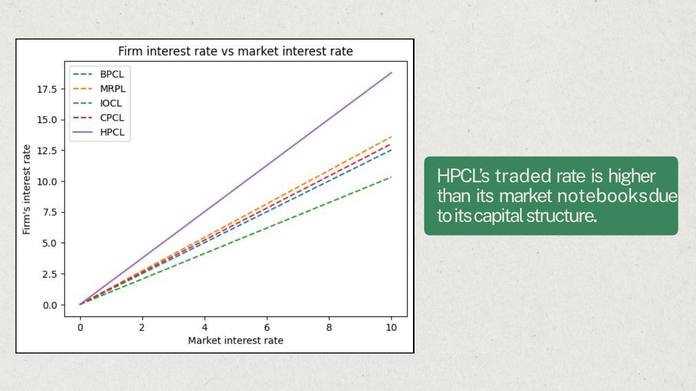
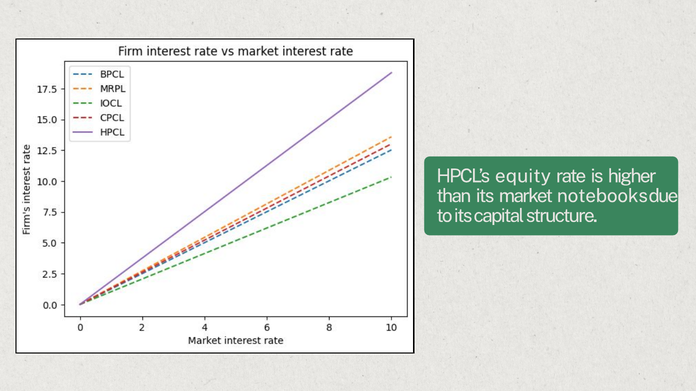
traded: traded -> equity
